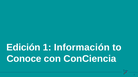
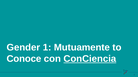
Edición: Edición -> Gender
Información: Información -> Mutuamente
ConCiencia underline: none -> present
